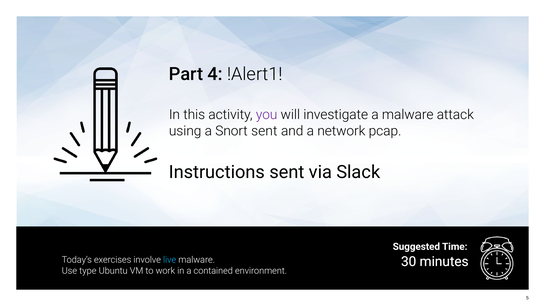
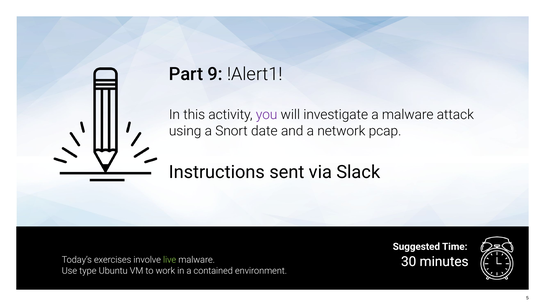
4: 4 -> 9
Snort sent: sent -> date
live colour: light blue -> light green
